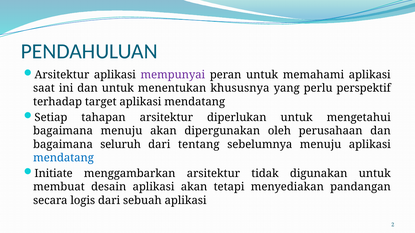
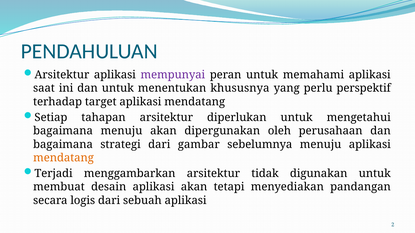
seluruh: seluruh -> strategi
tentang: tentang -> gambar
mendatang at (64, 158) colour: blue -> orange
Initiate: Initiate -> Terjadi
